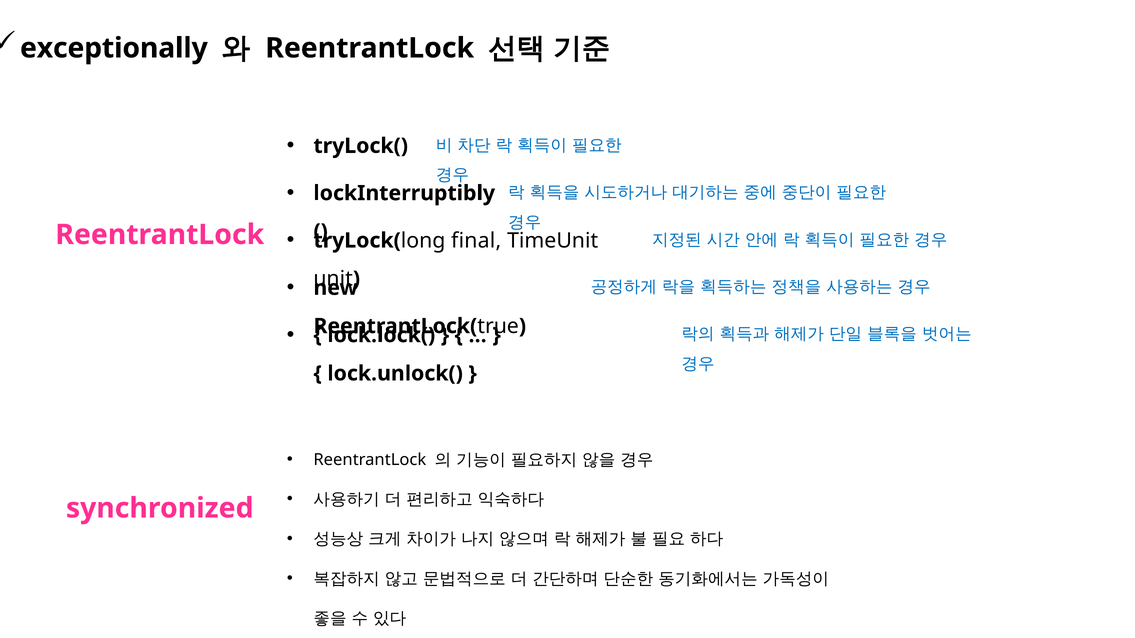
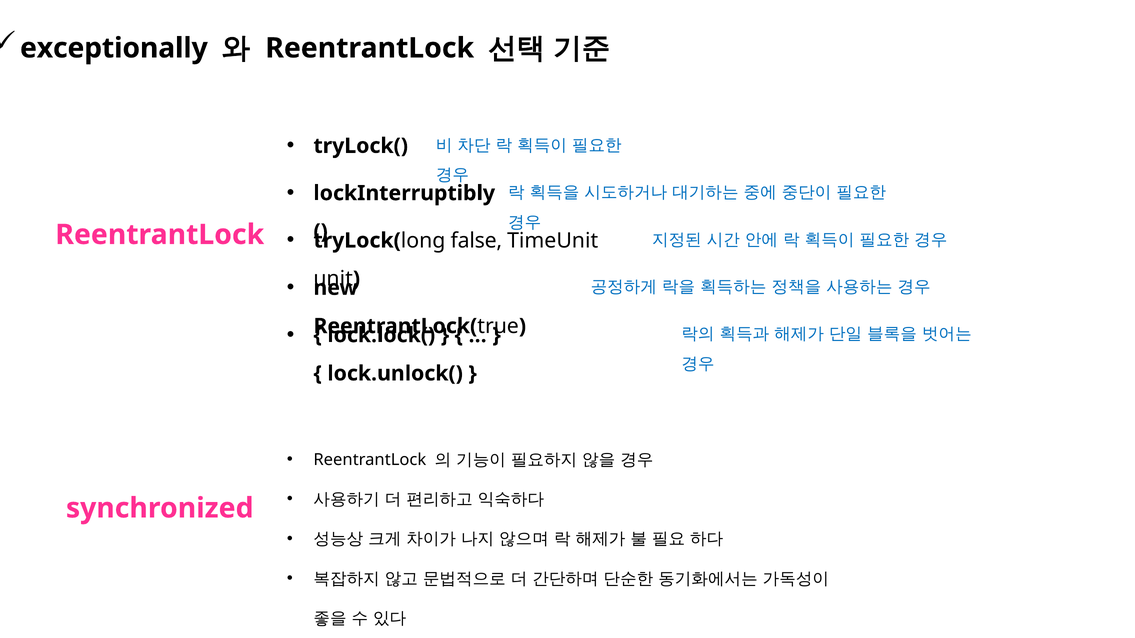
final: final -> false
